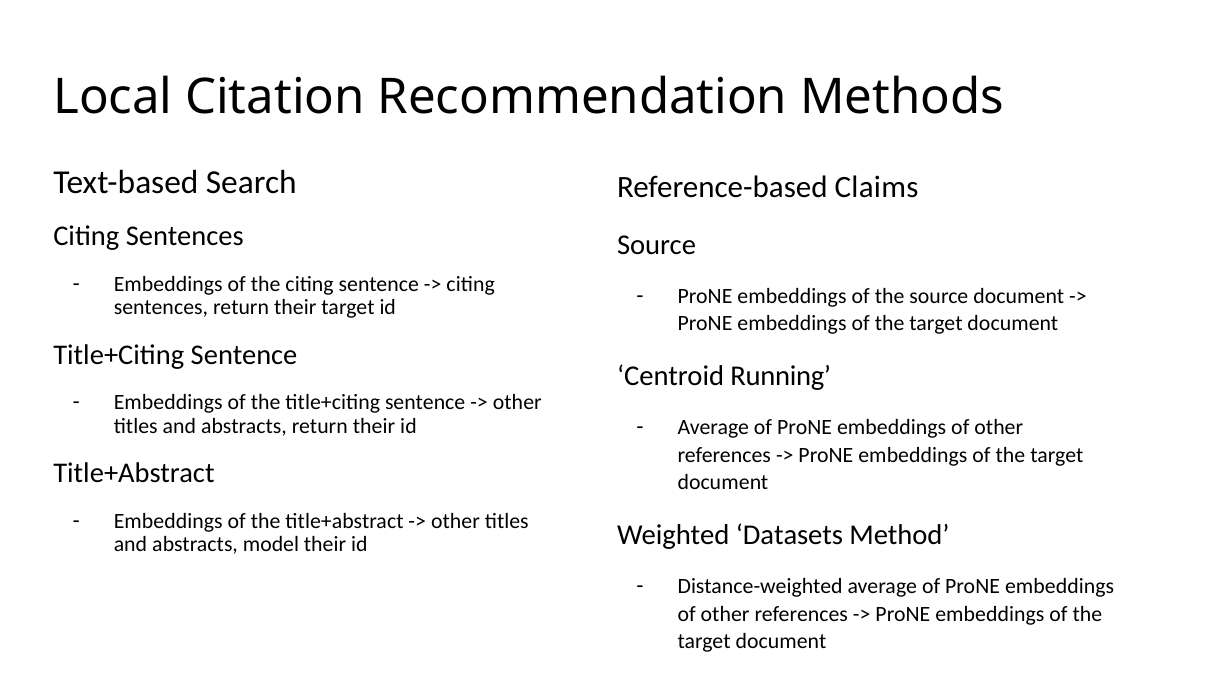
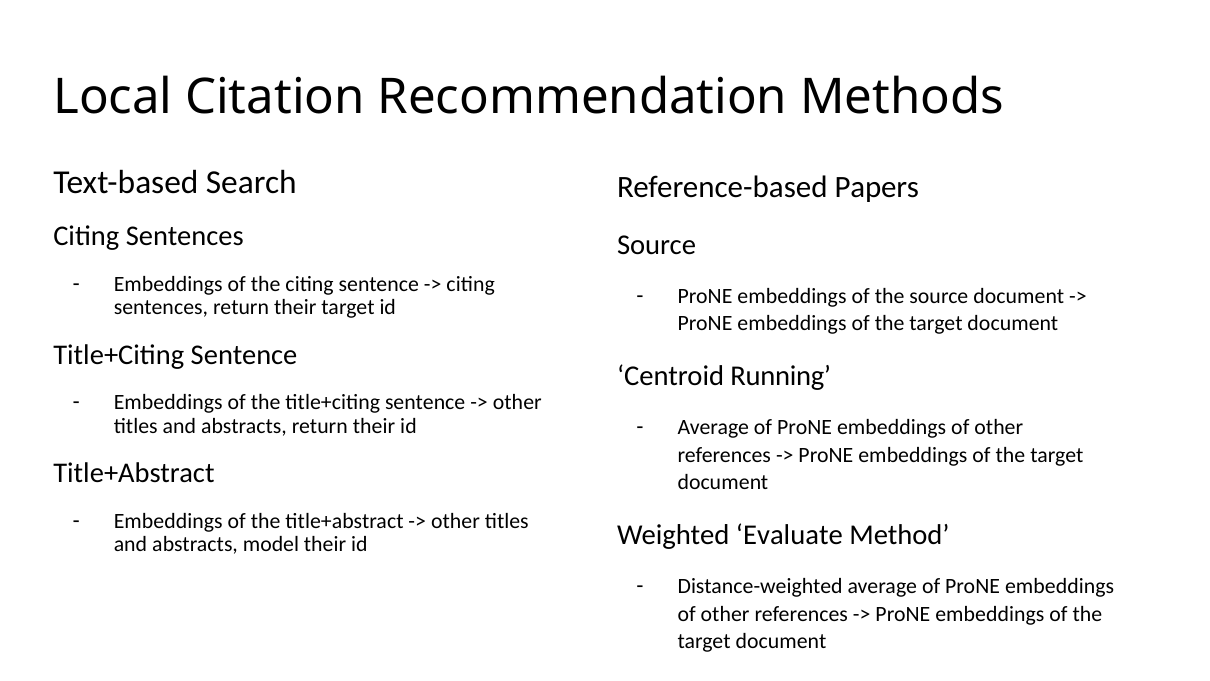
Claims: Claims -> Papers
Datasets: Datasets -> Evaluate
